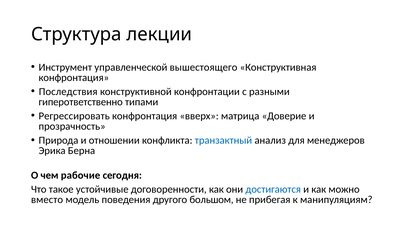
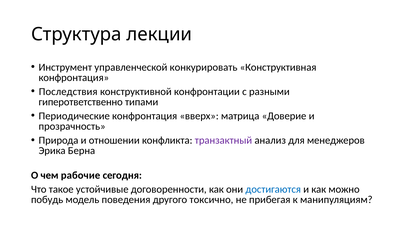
вышестоящего: вышестоящего -> конкурировать
Регрессировать: Регрессировать -> Периодические
транзактный colour: blue -> purple
вместо: вместо -> побудь
большом: большом -> токсично
